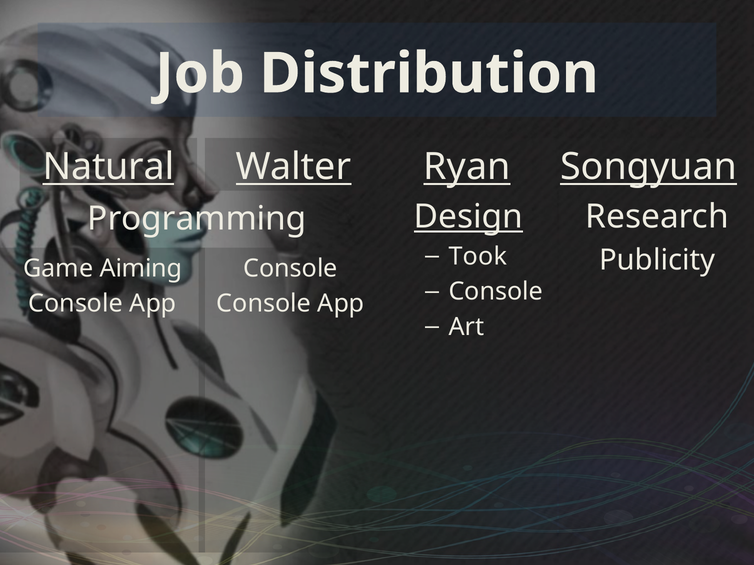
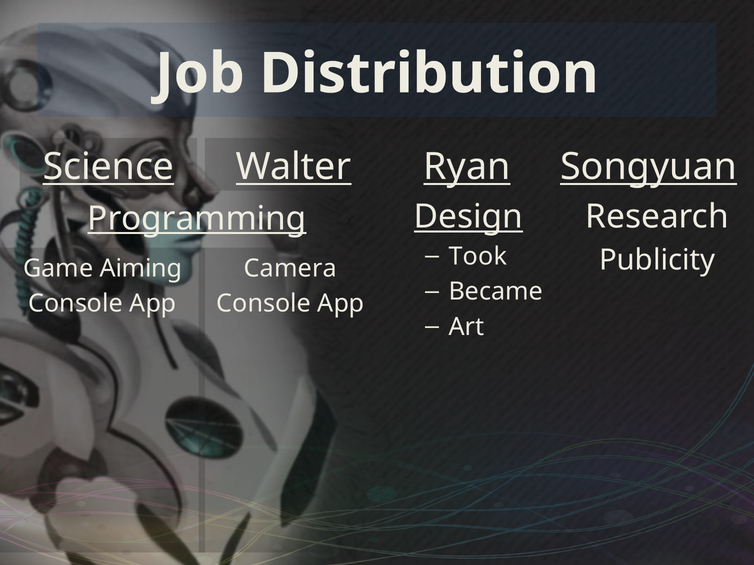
Natural: Natural -> Science
Programming underline: none -> present
Console at (290, 269): Console -> Camera
Console at (496, 292): Console -> Became
